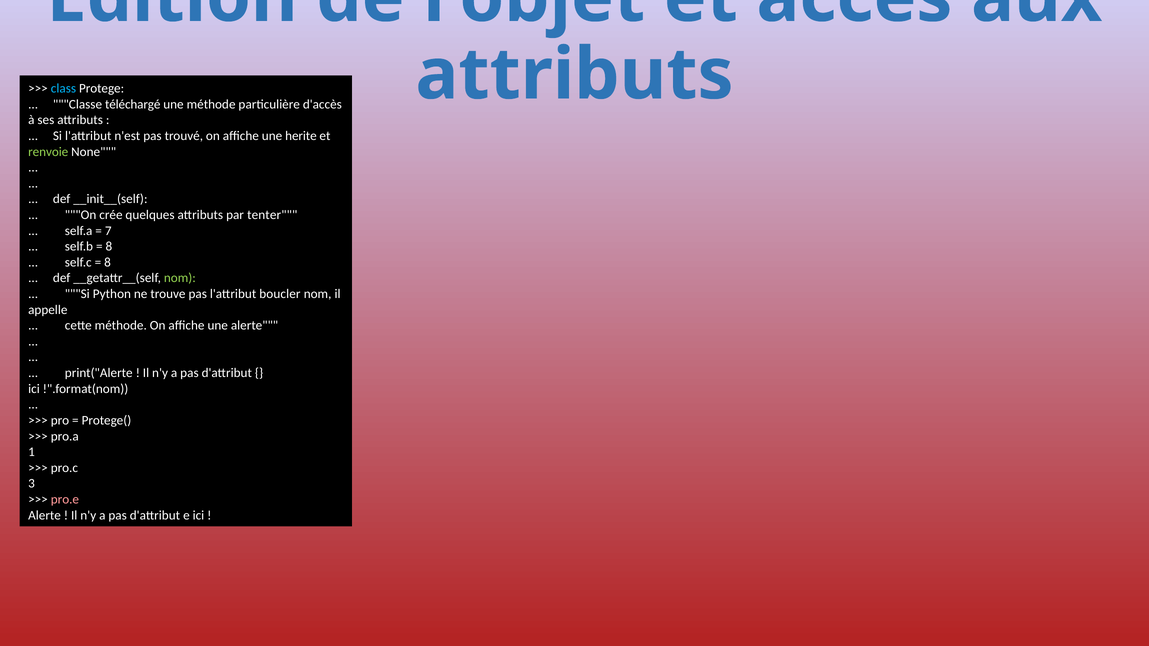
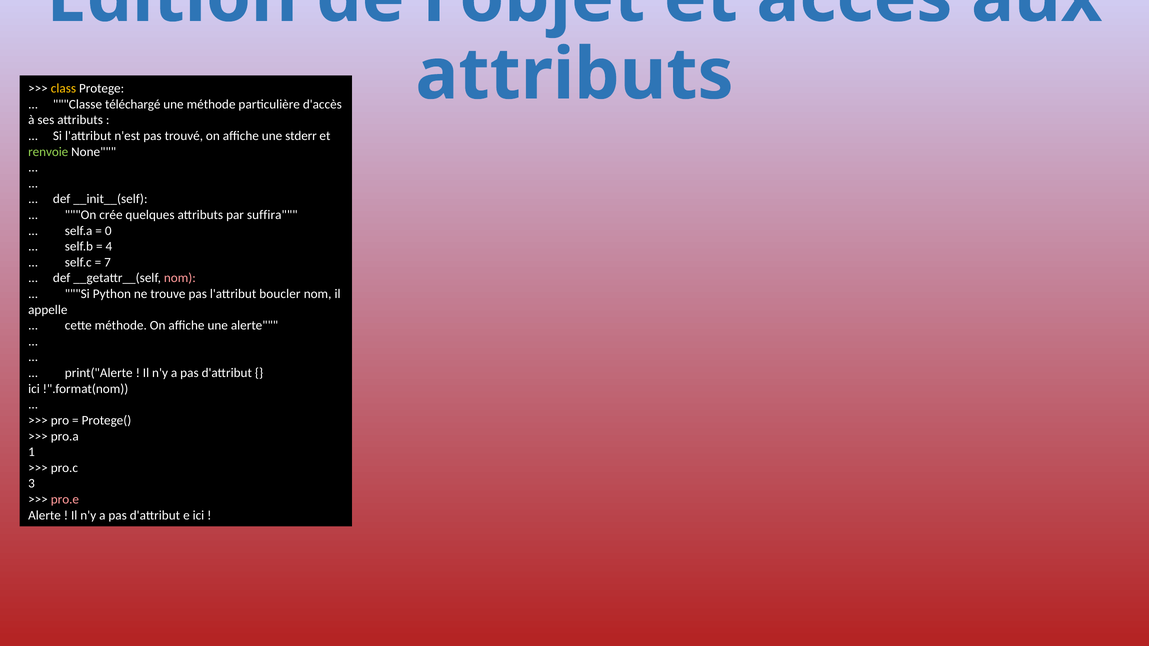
class colour: light blue -> yellow
herite: herite -> stderr
tenter: tenter -> suffira
7: 7 -> 0
8 at (109, 247): 8 -> 4
8 at (108, 262): 8 -> 7
nom at (180, 278) colour: light green -> pink
